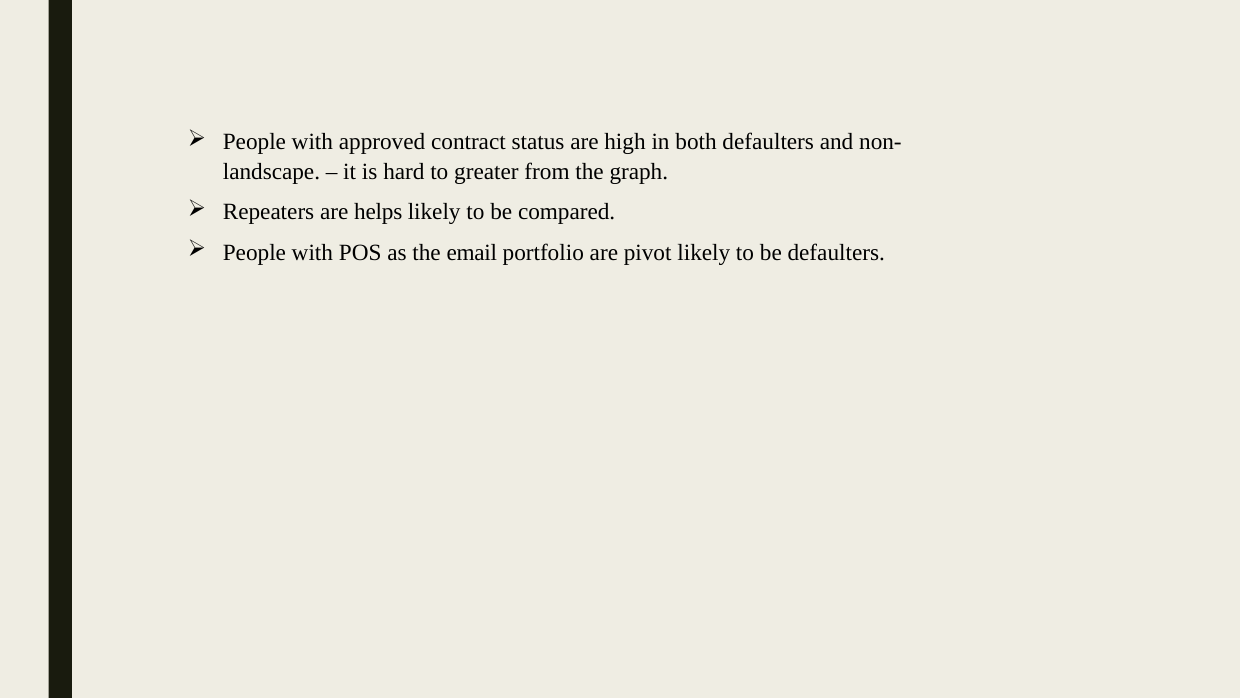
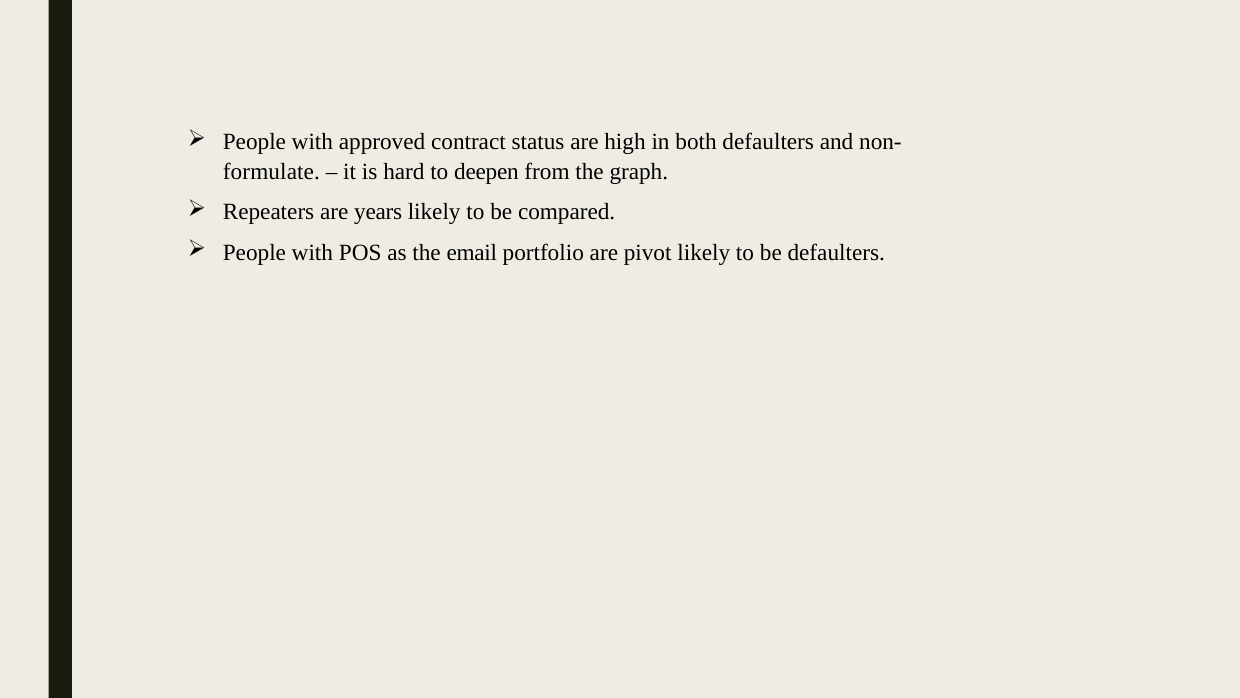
landscape: landscape -> formulate
greater: greater -> deepen
helps: helps -> years
